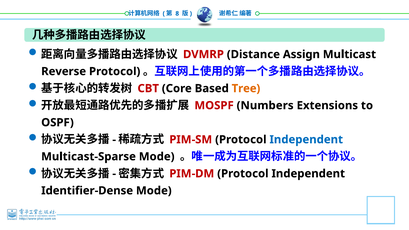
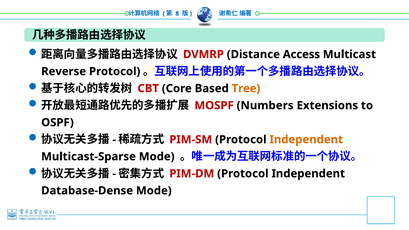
Assign: Assign -> Access
Independent at (306, 140) colour: blue -> orange
Identifier-Dense: Identifier-Dense -> Database-Dense
